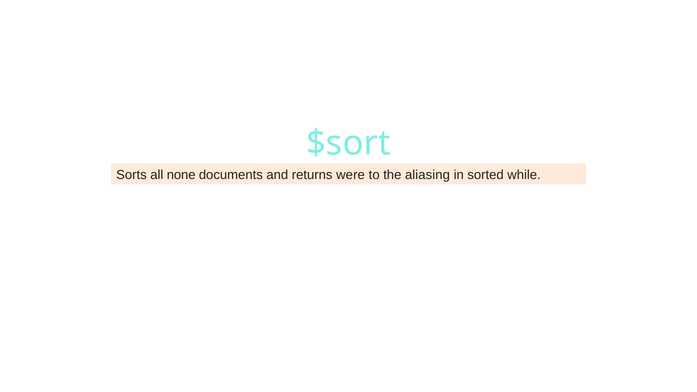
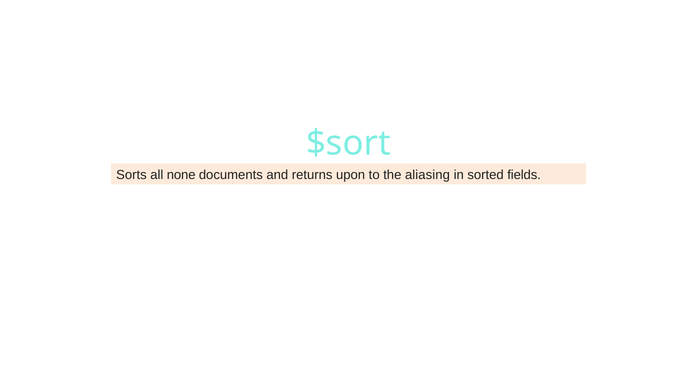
were: were -> upon
while: while -> fields
